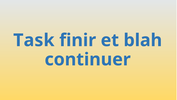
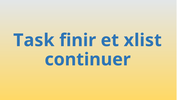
blah: blah -> xlist
